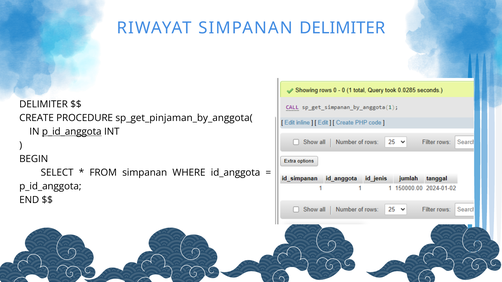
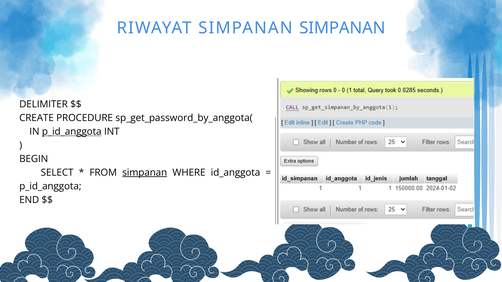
SIMPANAN DELIMITER: DELIMITER -> SIMPANAN
sp_get_pinjaman_by_anggota(: sp_get_pinjaman_by_anggota( -> sp_get_password_by_anggota(
simpanan at (145, 173) underline: none -> present
